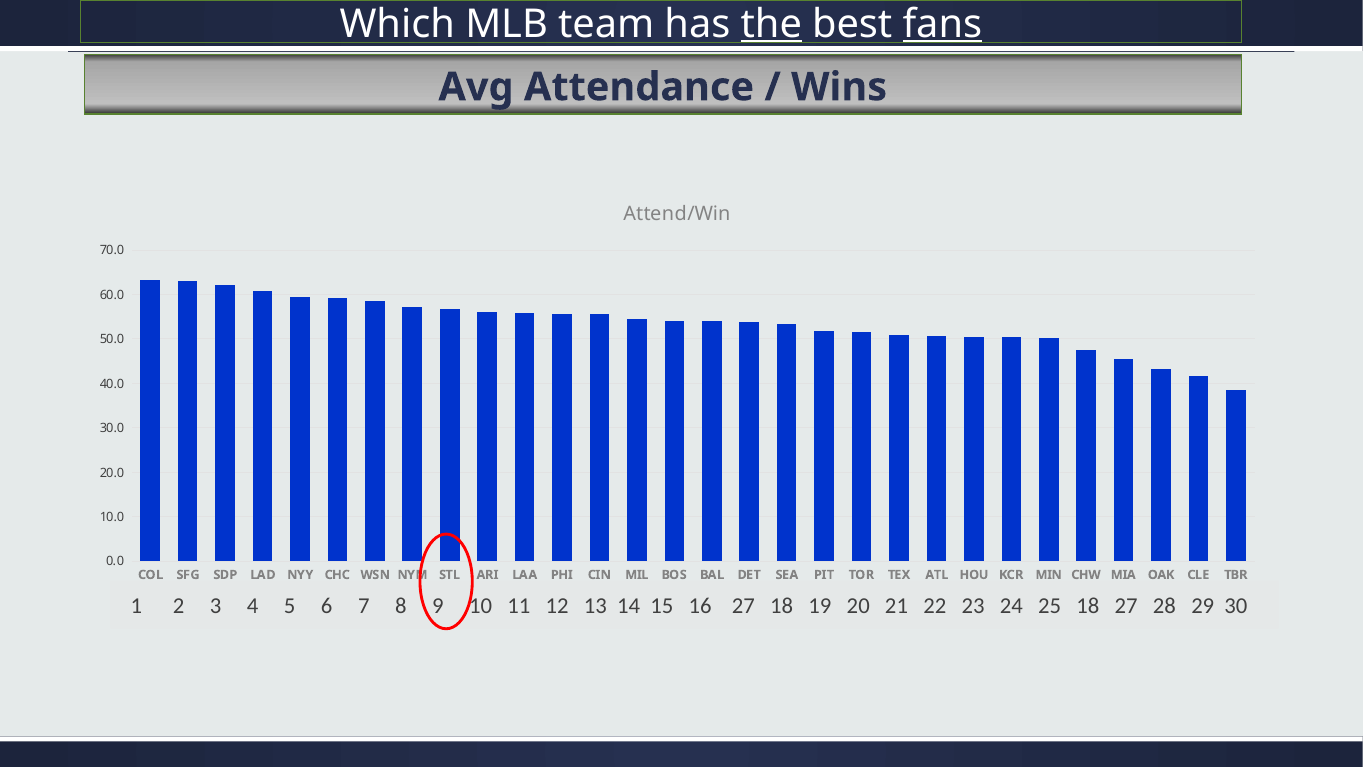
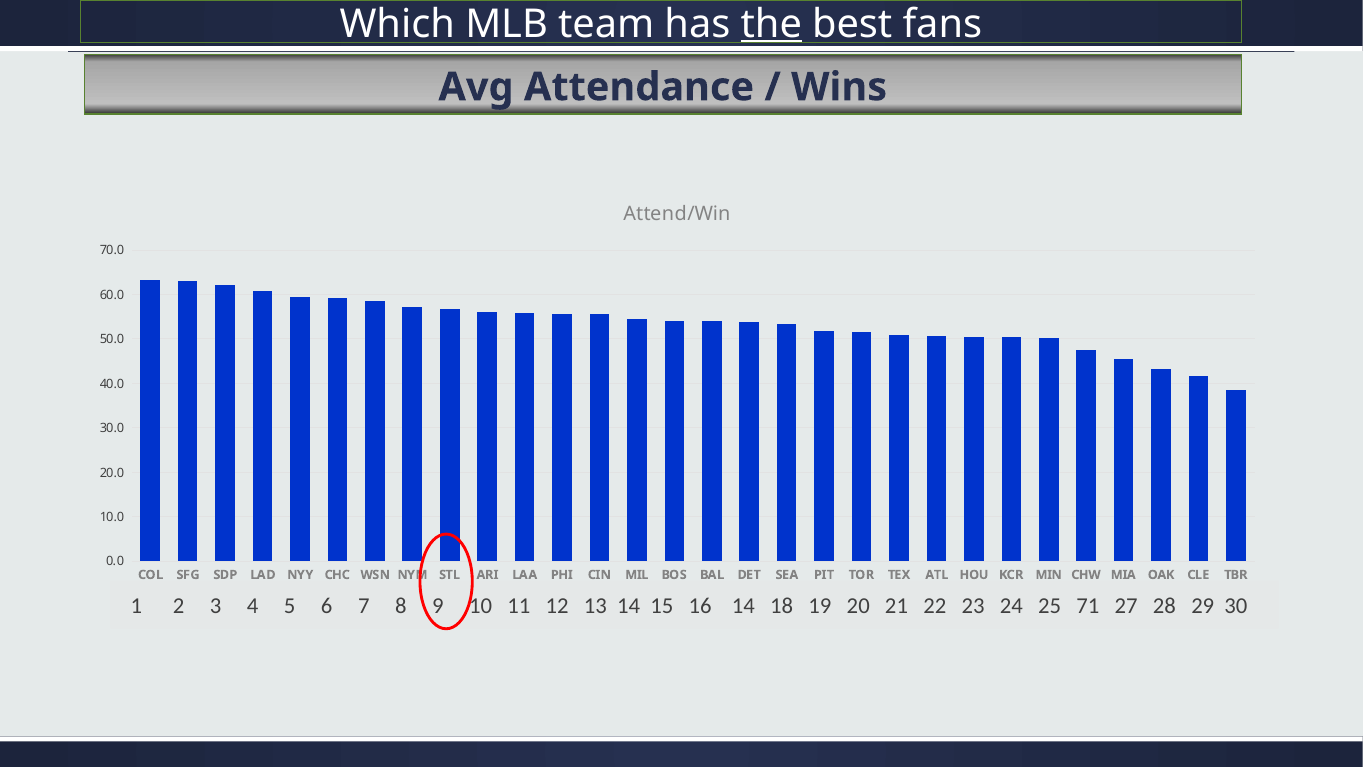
fans underline: present -> none
16 27: 27 -> 14
25 18: 18 -> 71
